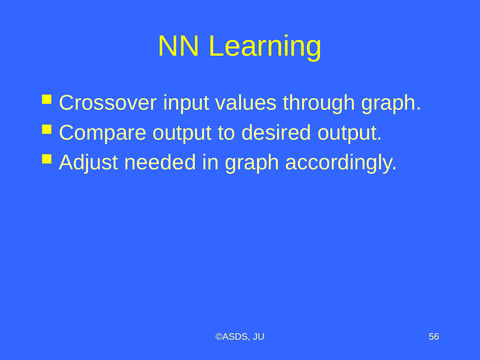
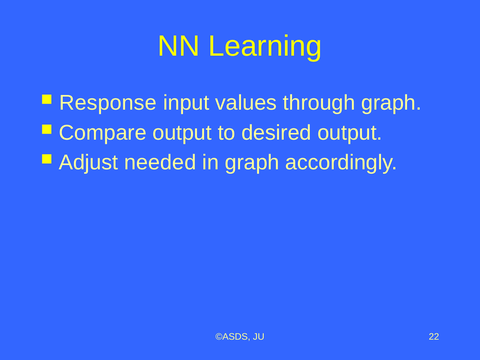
Crossover: Crossover -> Response
56: 56 -> 22
